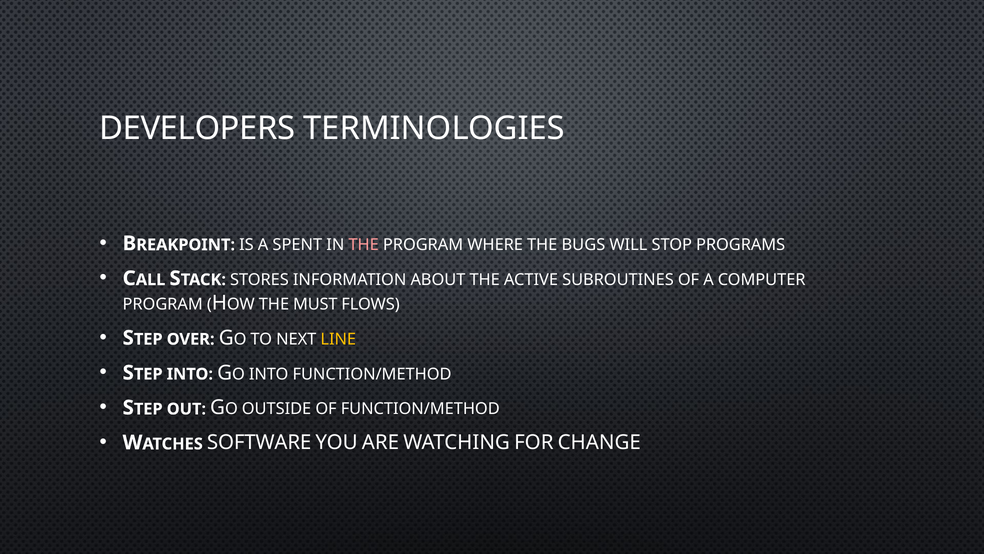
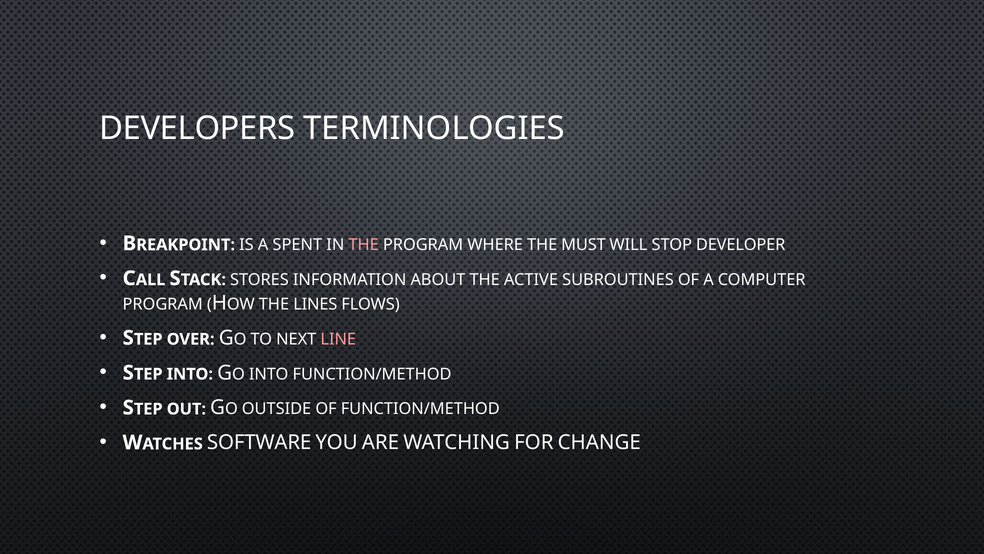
BUGS: BUGS -> MUST
PROGRAMS: PROGRAMS -> DEVELOPER
MUST: MUST -> LINES
LINE colour: yellow -> pink
